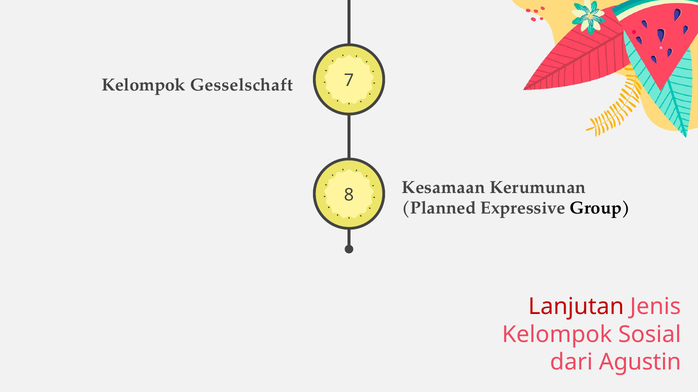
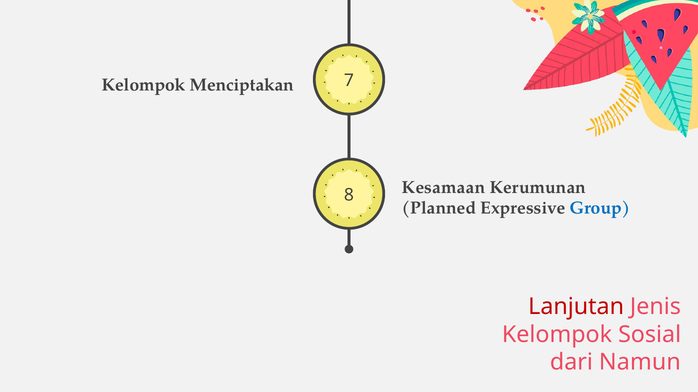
Gesselschaft: Gesselschaft -> Menciptakan
Group colour: black -> blue
Agustin: Agustin -> Namun
